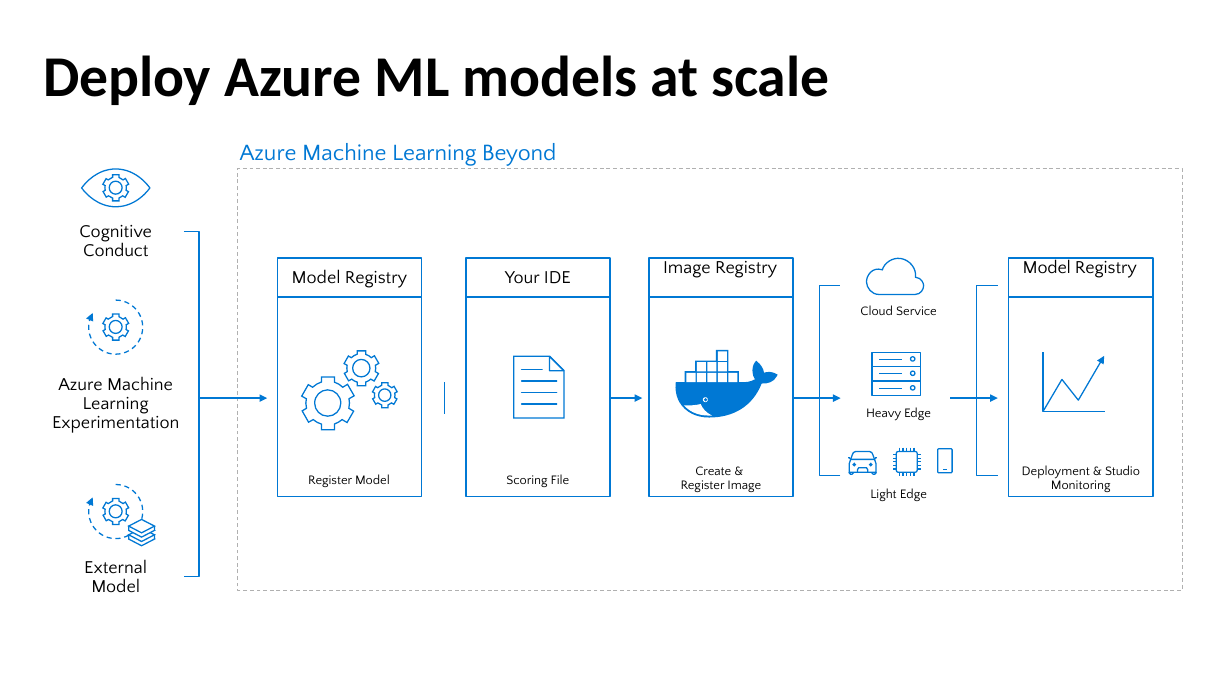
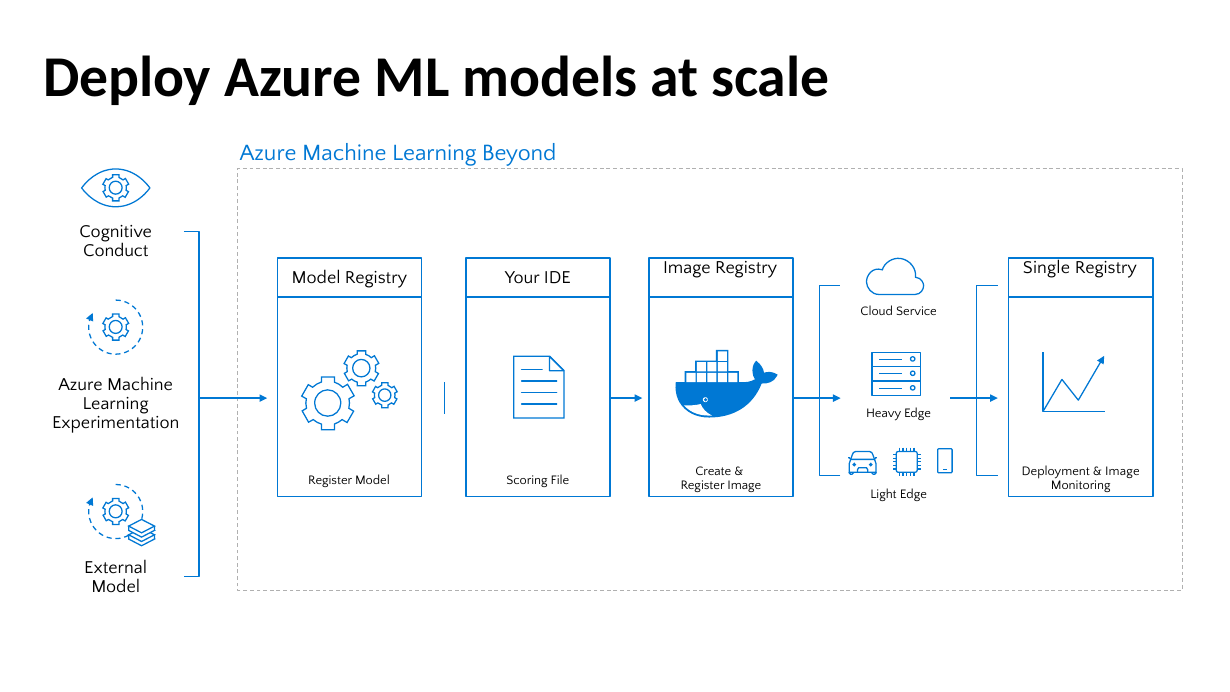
Model at (1047, 268): Model -> Single
Studio at (1123, 471): Studio -> Image
